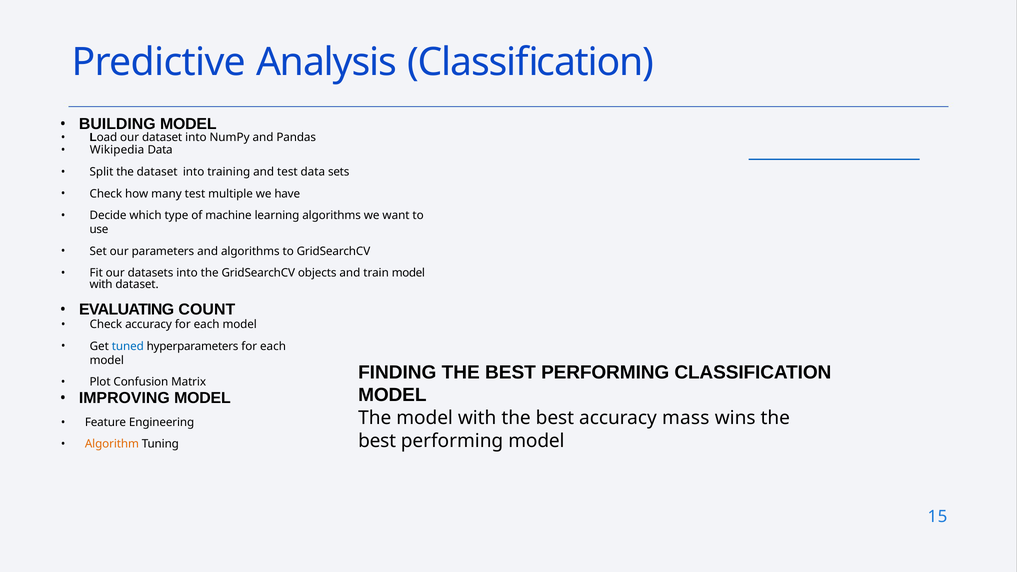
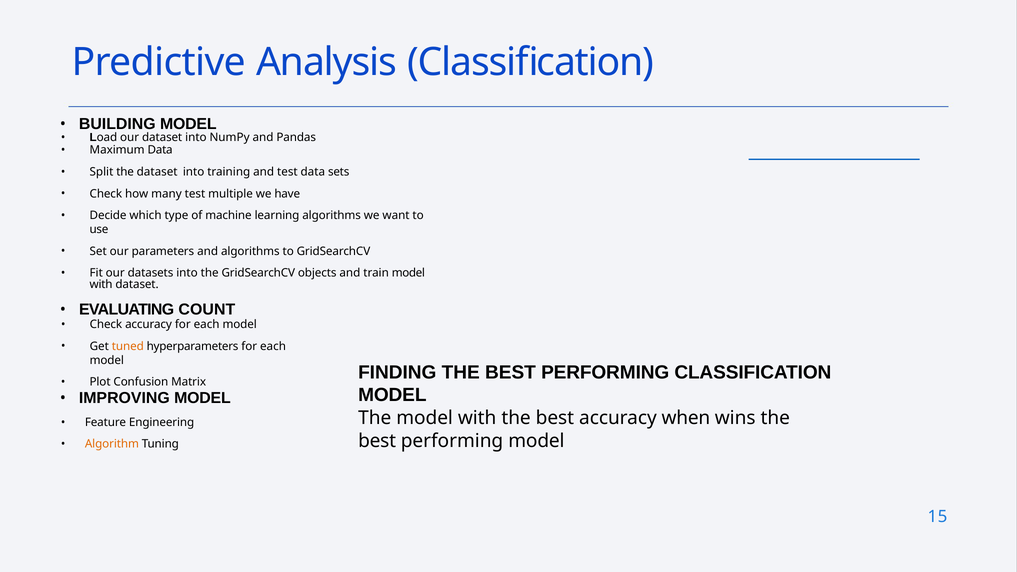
Wikipedia: Wikipedia -> Maximum
tuned colour: blue -> orange
mass: mass -> when
